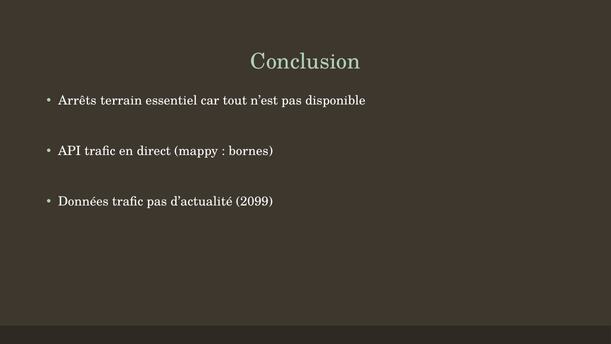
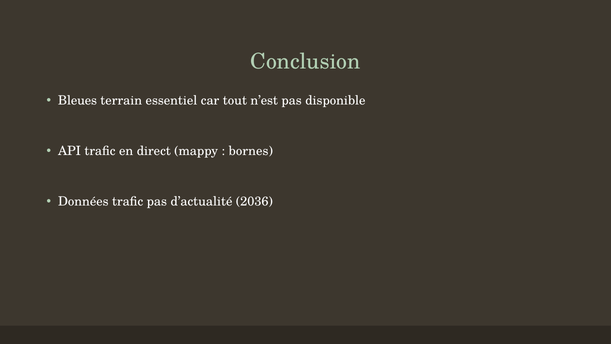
Arrêts: Arrêts -> Bleues
2099: 2099 -> 2036
